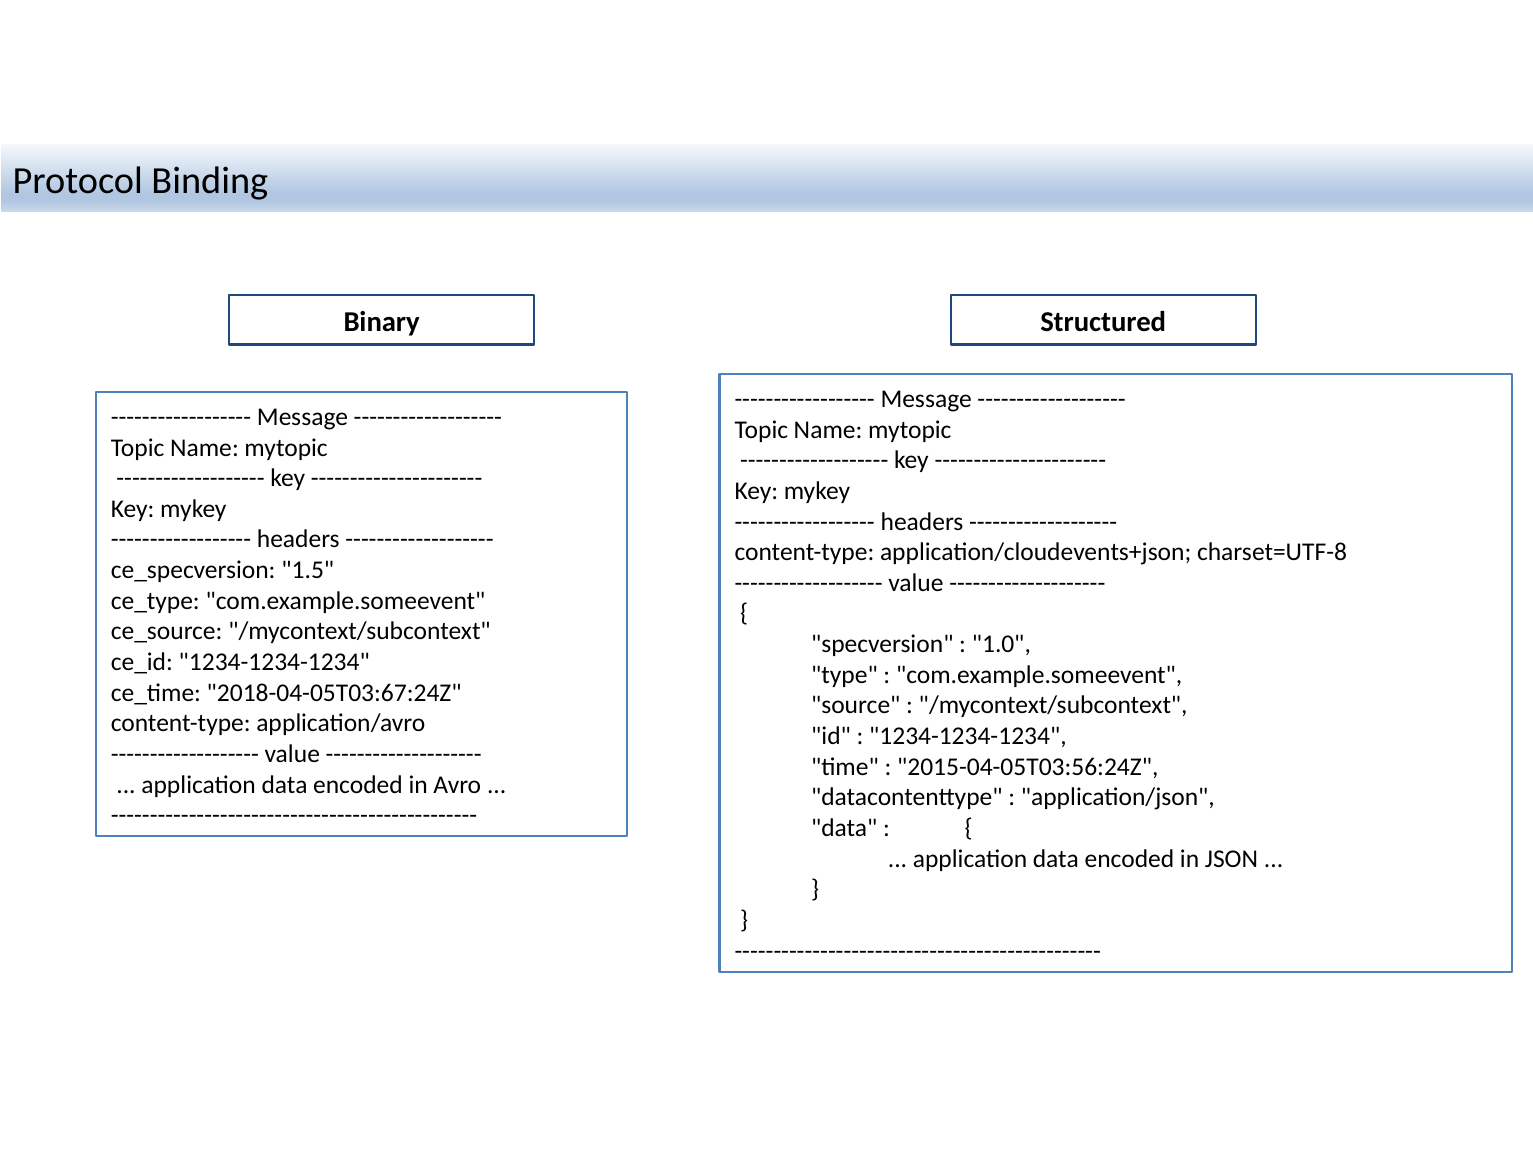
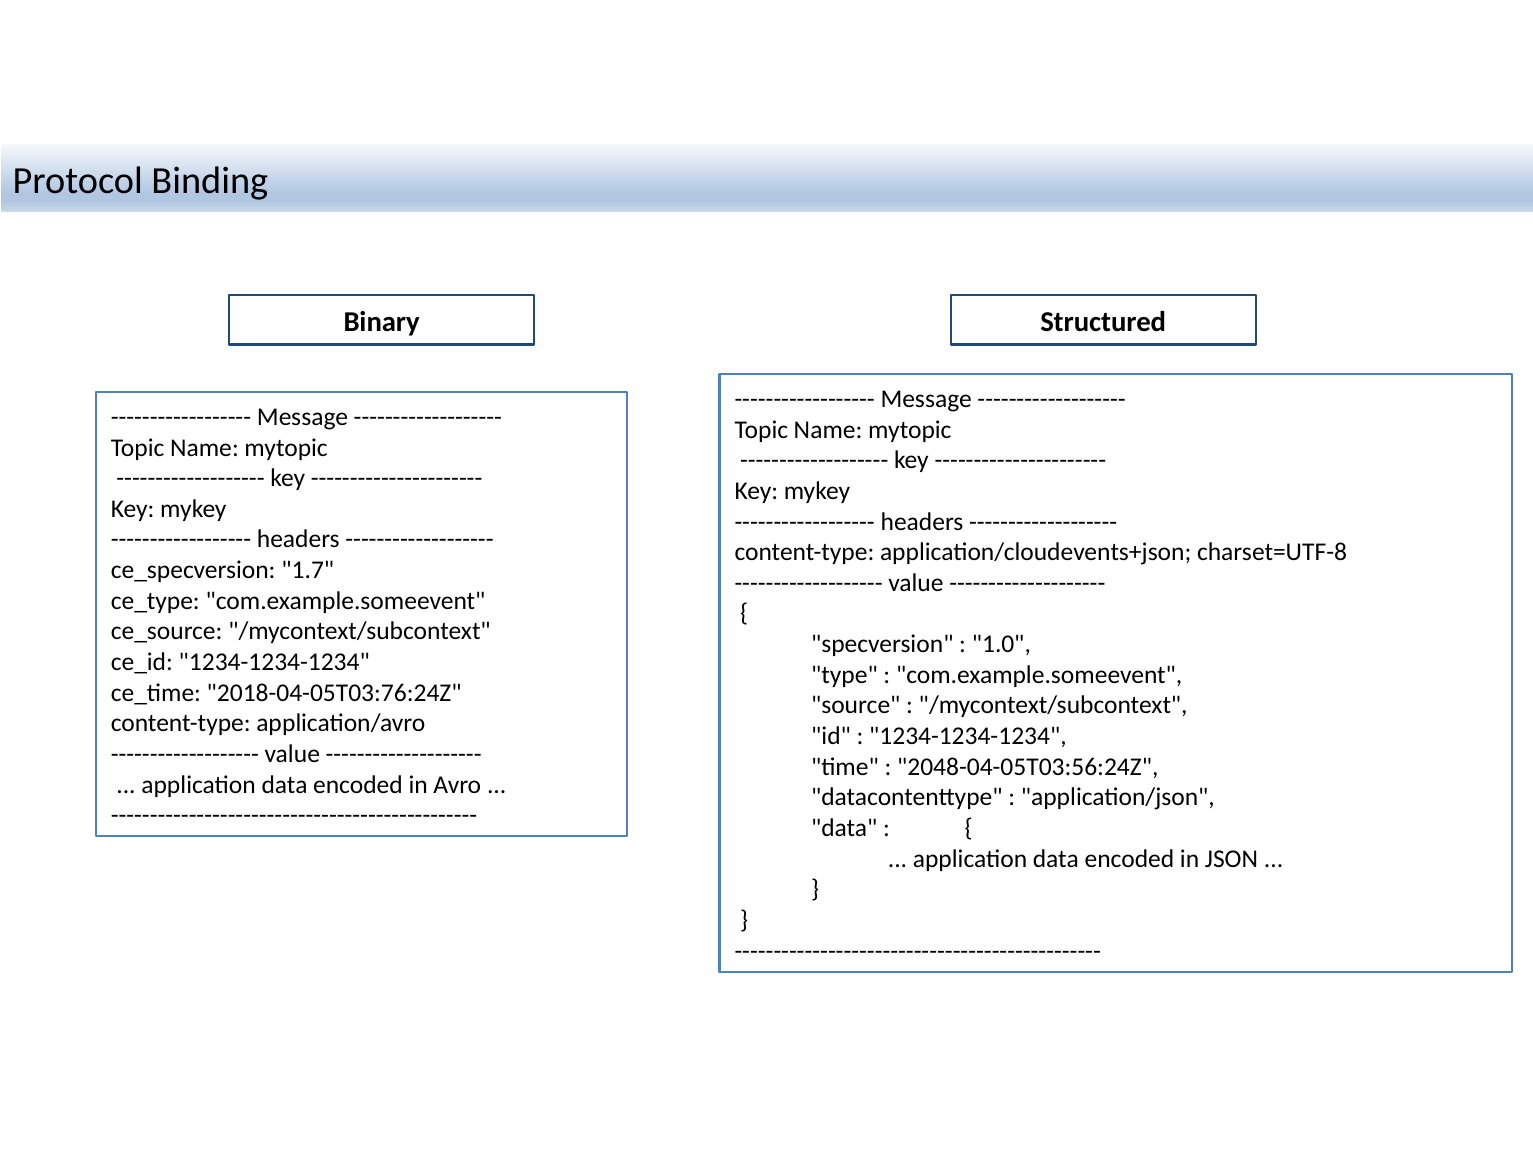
1.5: 1.5 -> 1.7
2018-04-05T03:67:24Z: 2018-04-05T03:67:24Z -> 2018-04-05T03:76:24Z
2015-04-05T03:56:24Z: 2015-04-05T03:56:24Z -> 2048-04-05T03:56:24Z
